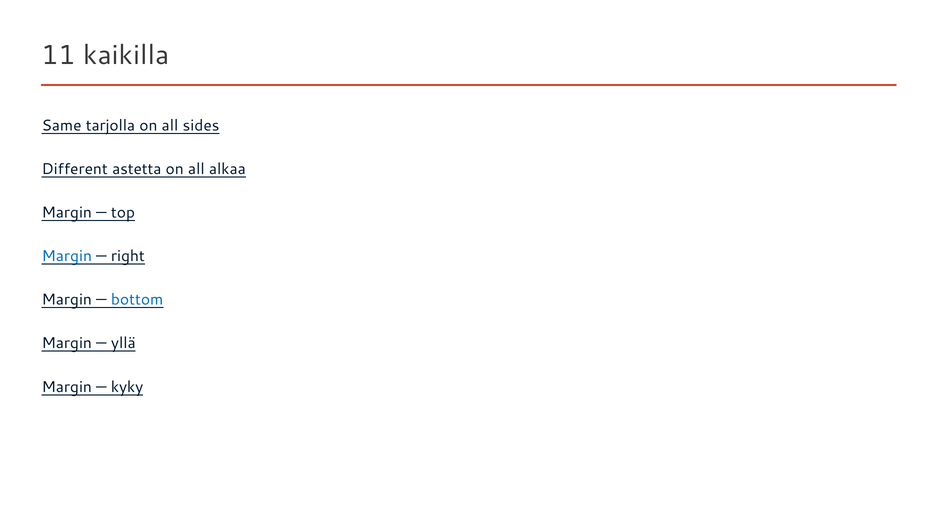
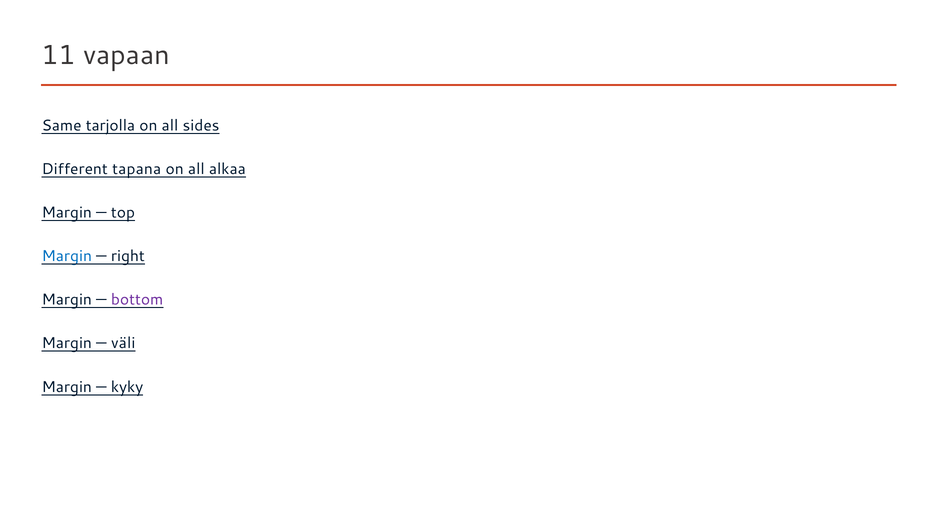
kaikilla: kaikilla -> vapaan
astetta: astetta -> tapana
bottom colour: blue -> purple
yllä: yllä -> väli
